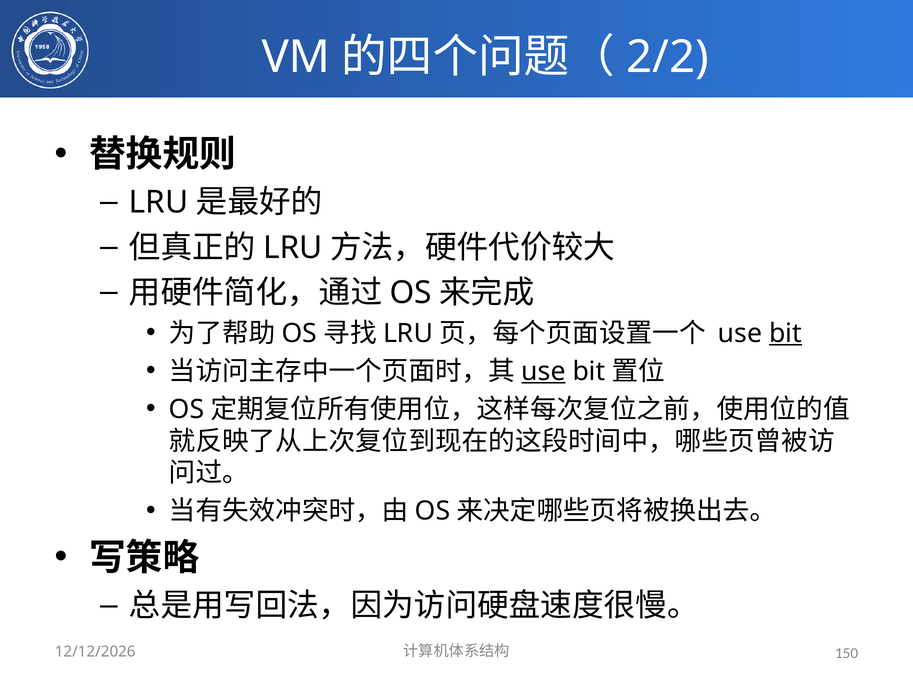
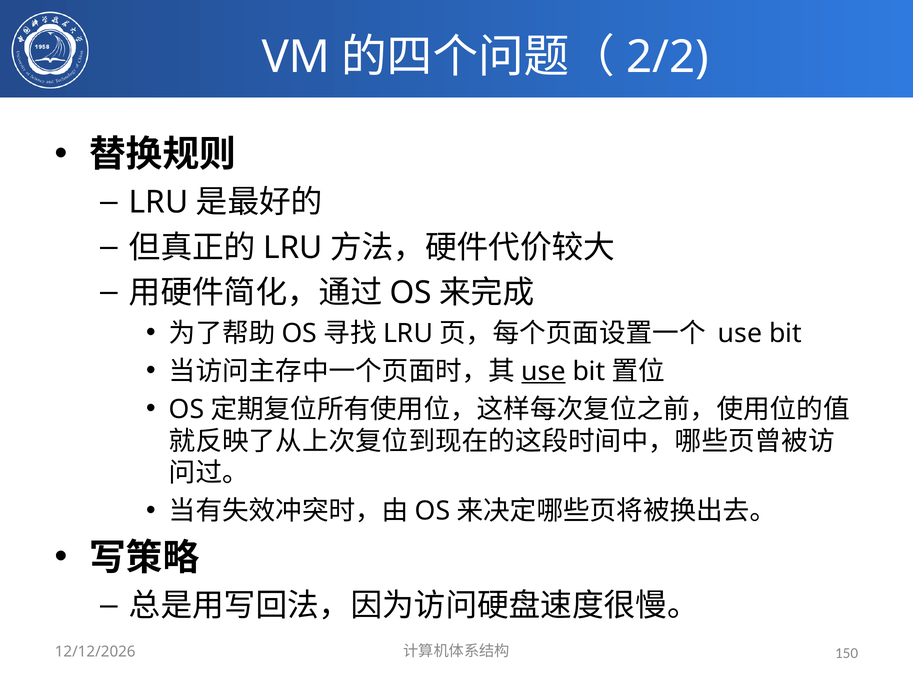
bit at (785, 334) underline: present -> none
